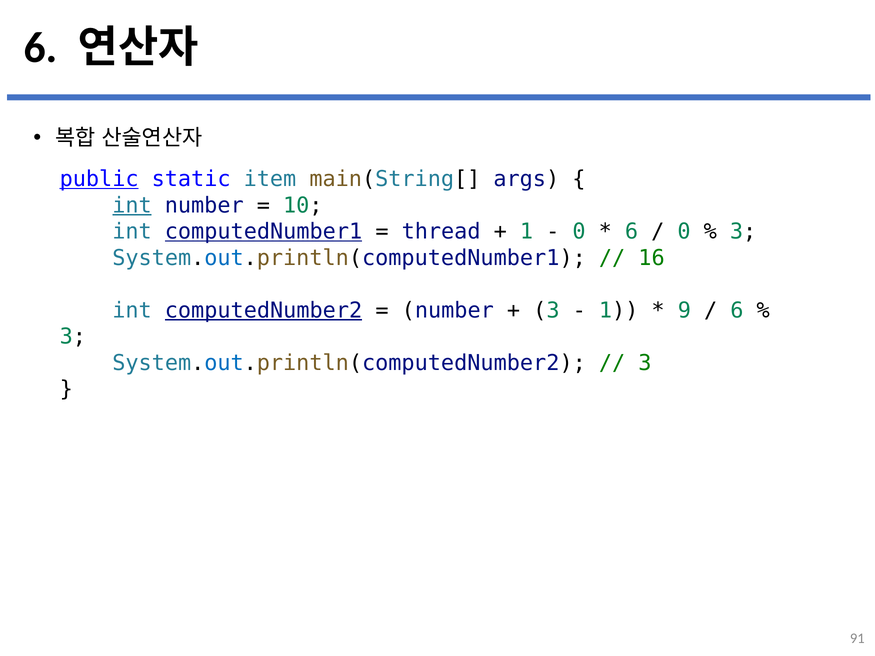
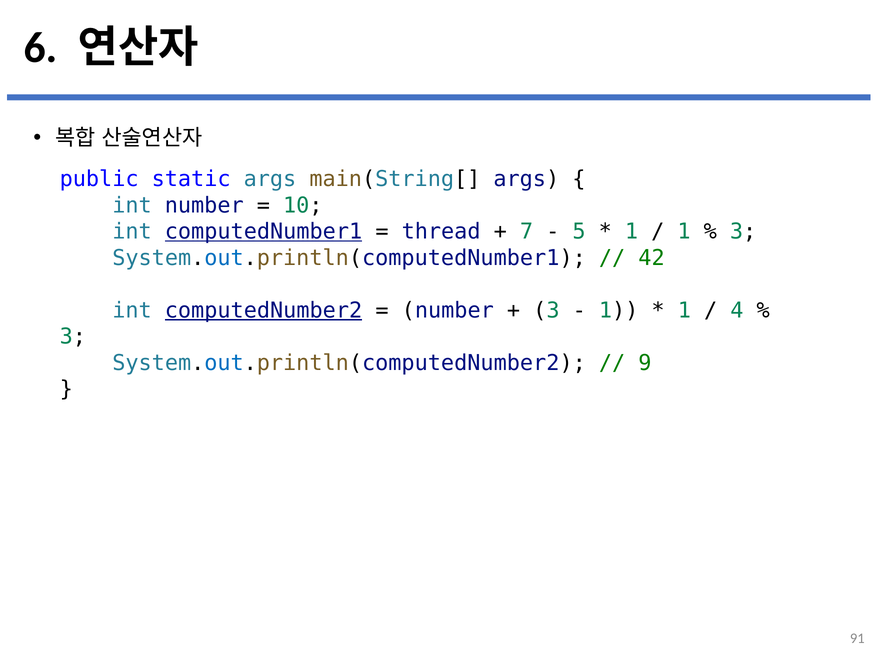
public underline: present -> none
static item: item -> args
int at (132, 205) underline: present -> none
1 at (526, 232): 1 -> 7
0 at (579, 232): 0 -> 5
6 at (631, 232): 6 -> 1
0 at (684, 232): 0 -> 1
16: 16 -> 42
9 at (684, 310): 9 -> 1
6 at (737, 310): 6 -> 4
3 at (645, 363): 3 -> 9
